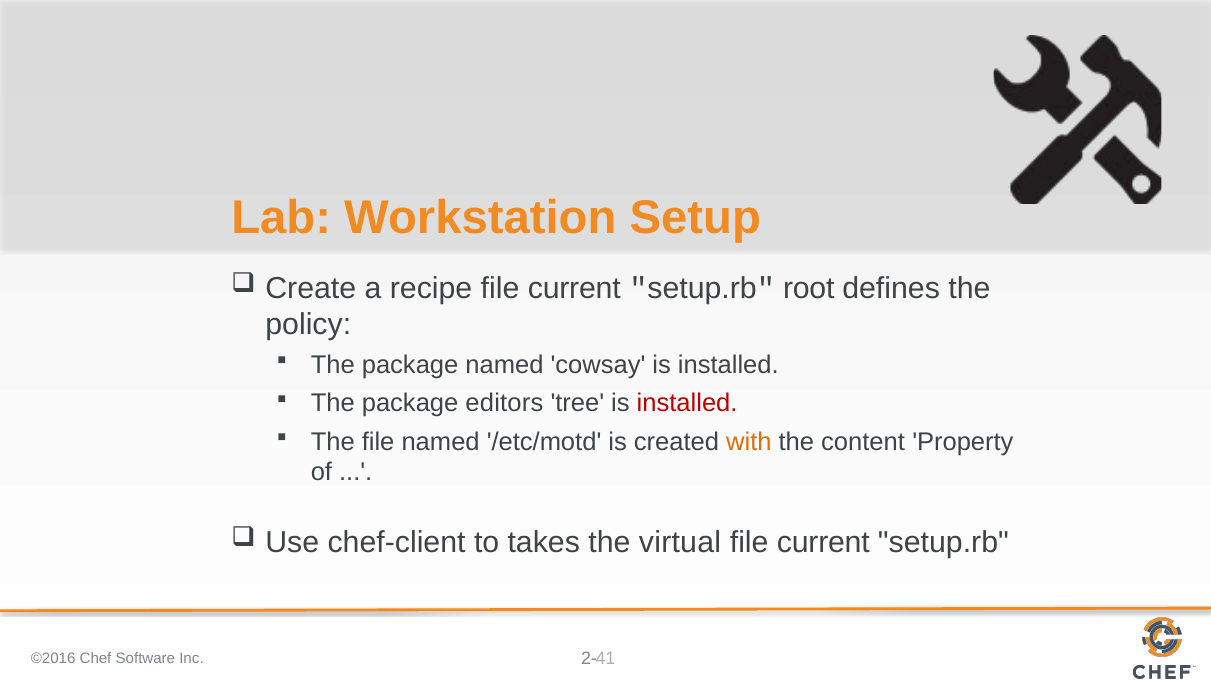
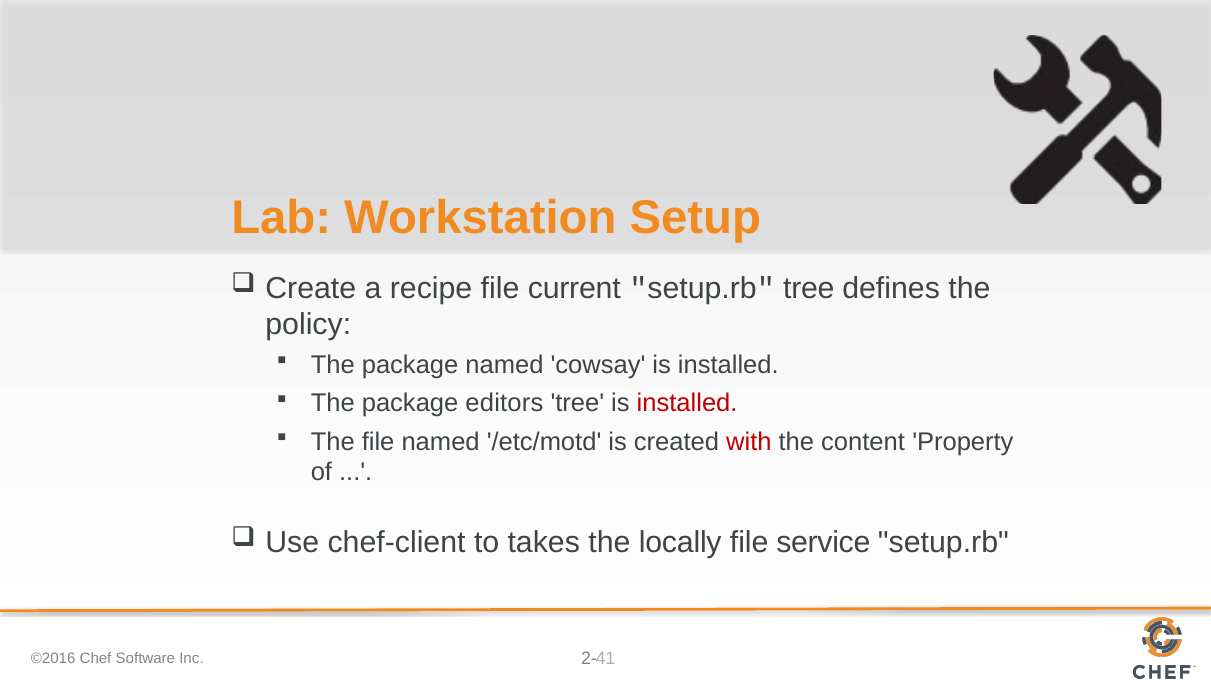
root at (809, 288): root -> tree
with colour: orange -> red
virtual: virtual -> locally
current at (823, 543): current -> service
